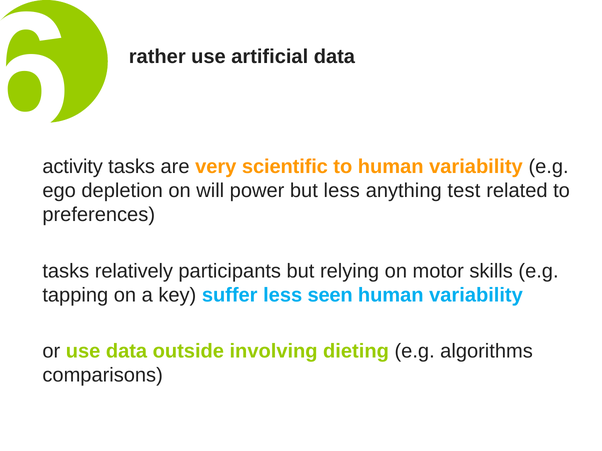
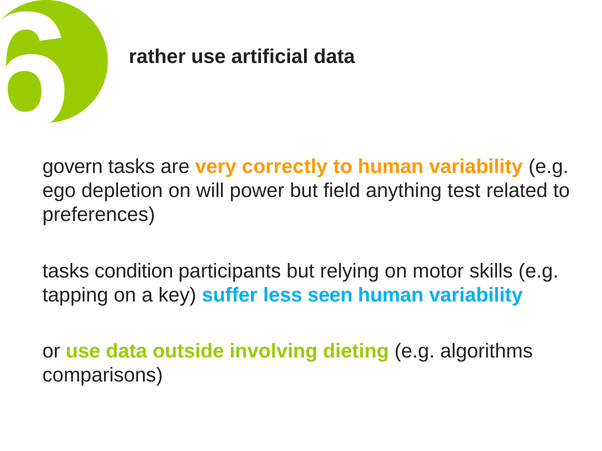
activity: activity -> govern
scientific: scientific -> correctly
but less: less -> field
relatively: relatively -> condition
